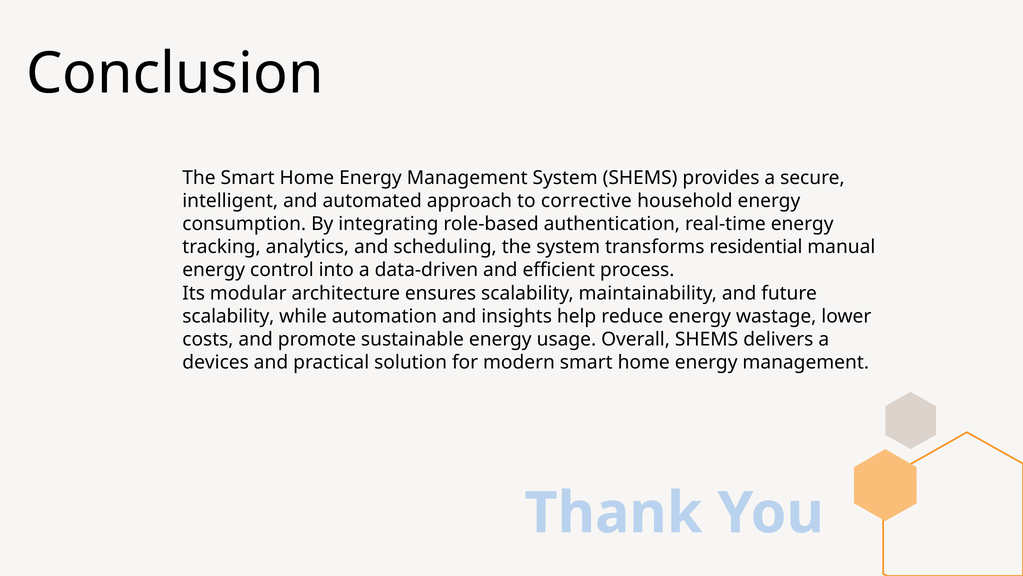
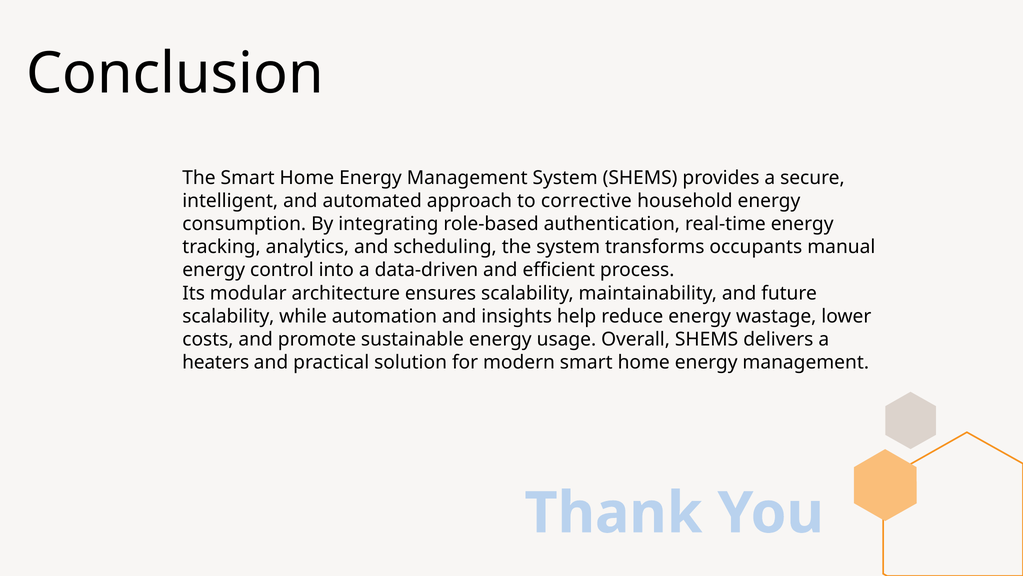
residential: residential -> occupants
devices: devices -> heaters
